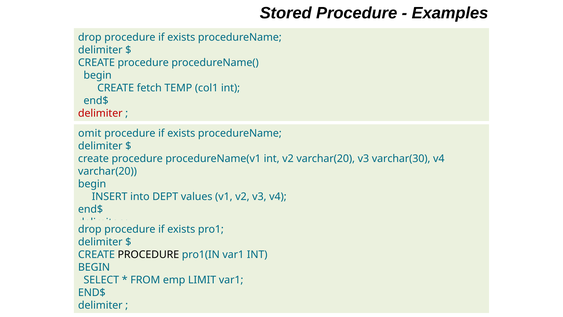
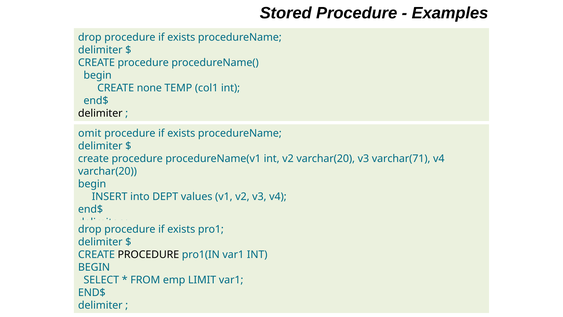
fetch: fetch -> none
delimiter at (100, 113) colour: red -> black
varchar(30: varchar(30 -> varchar(71
